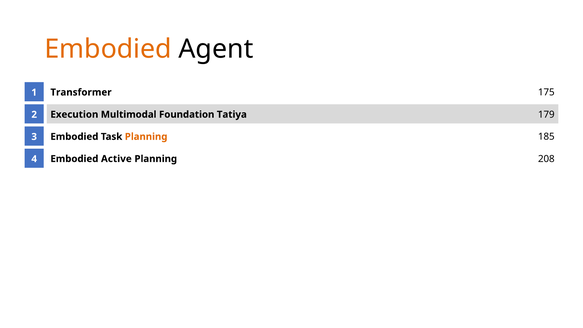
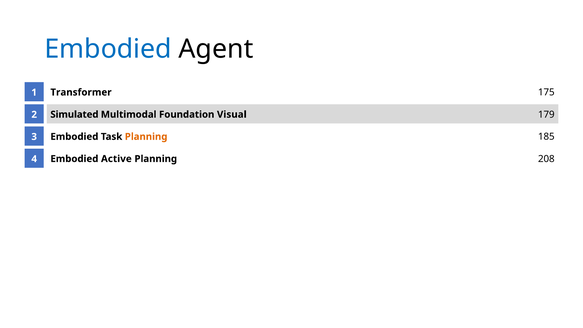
Embodied at (108, 49) colour: orange -> blue
Execution: Execution -> Simulated
Tatiya: Tatiya -> Visual
